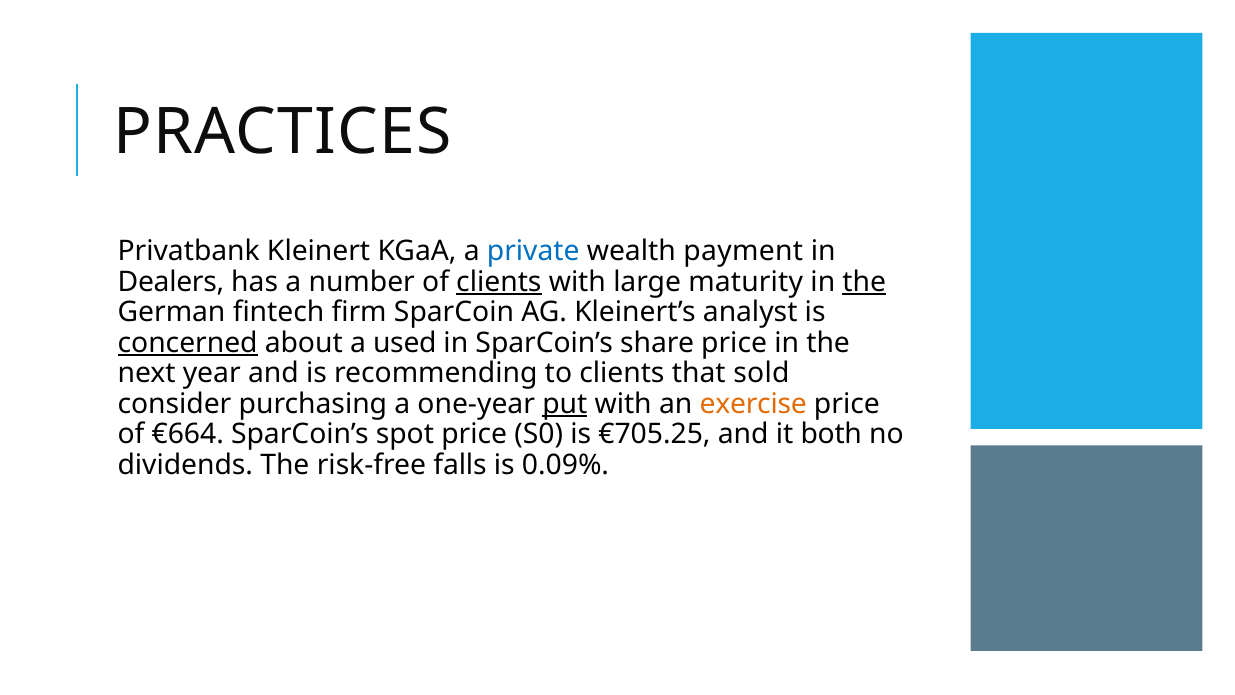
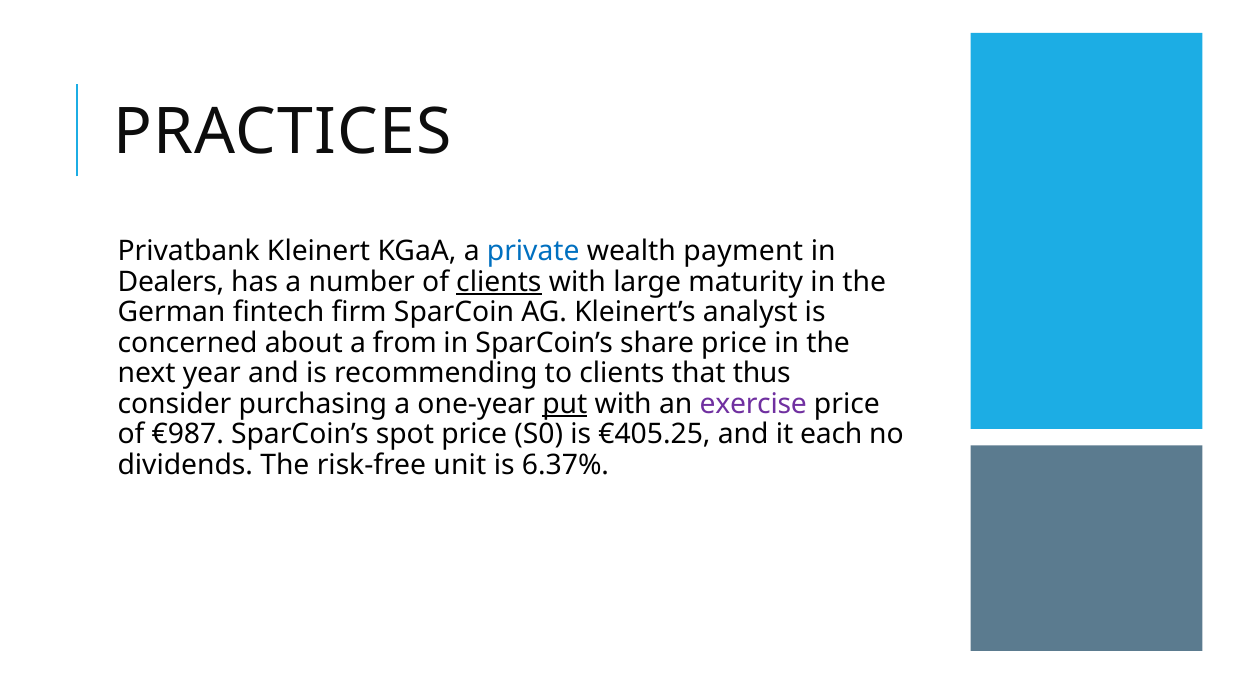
the at (864, 282) underline: present -> none
concerned underline: present -> none
used: used -> from
sold: sold -> thus
exercise colour: orange -> purple
€664: €664 -> €987
€705.25: €705.25 -> €405.25
both: both -> each
falls: falls -> unit
0.09%: 0.09% -> 6.37%
